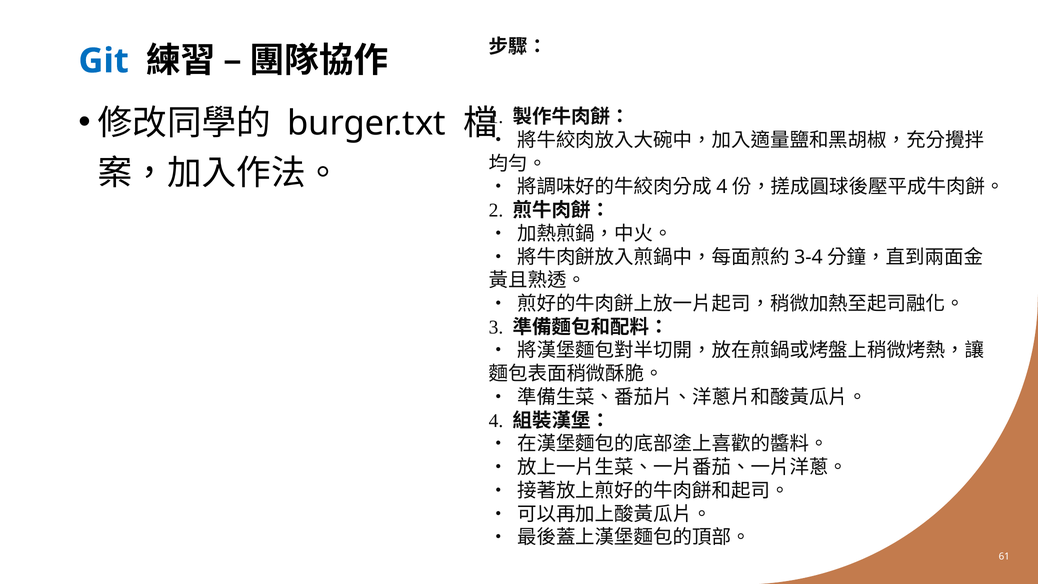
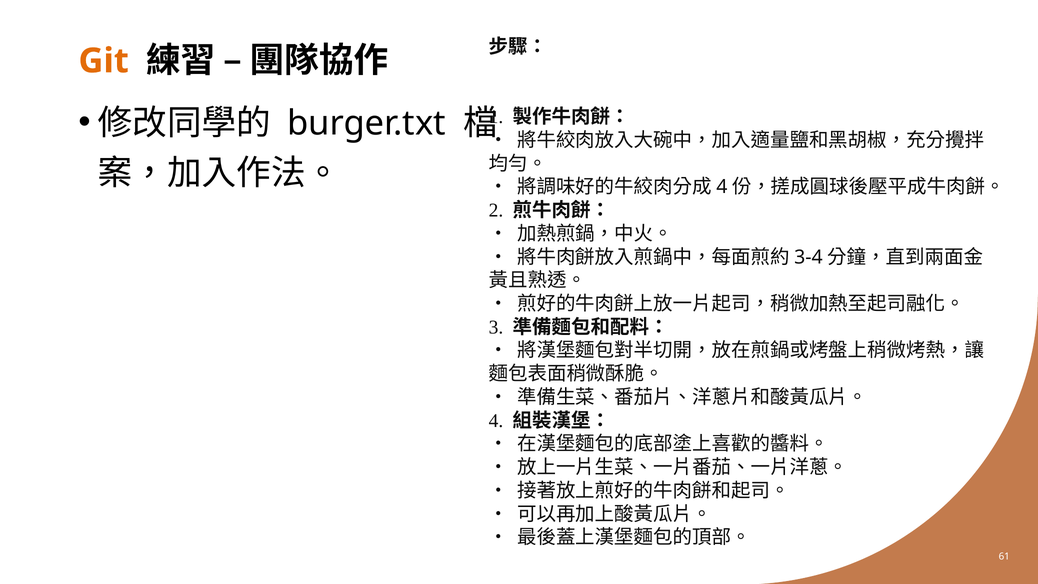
Git colour: blue -> orange
